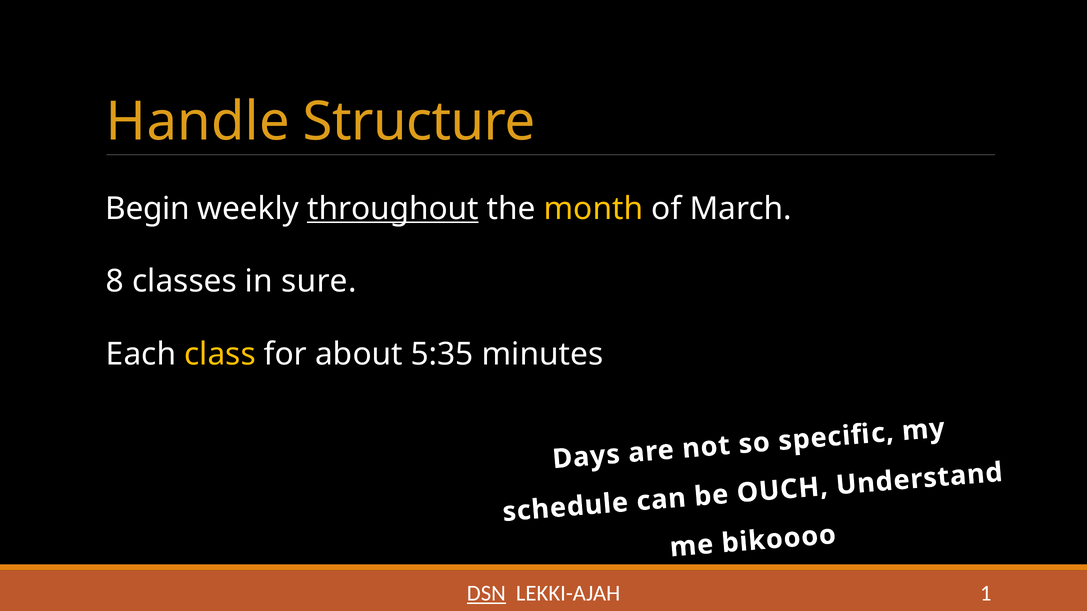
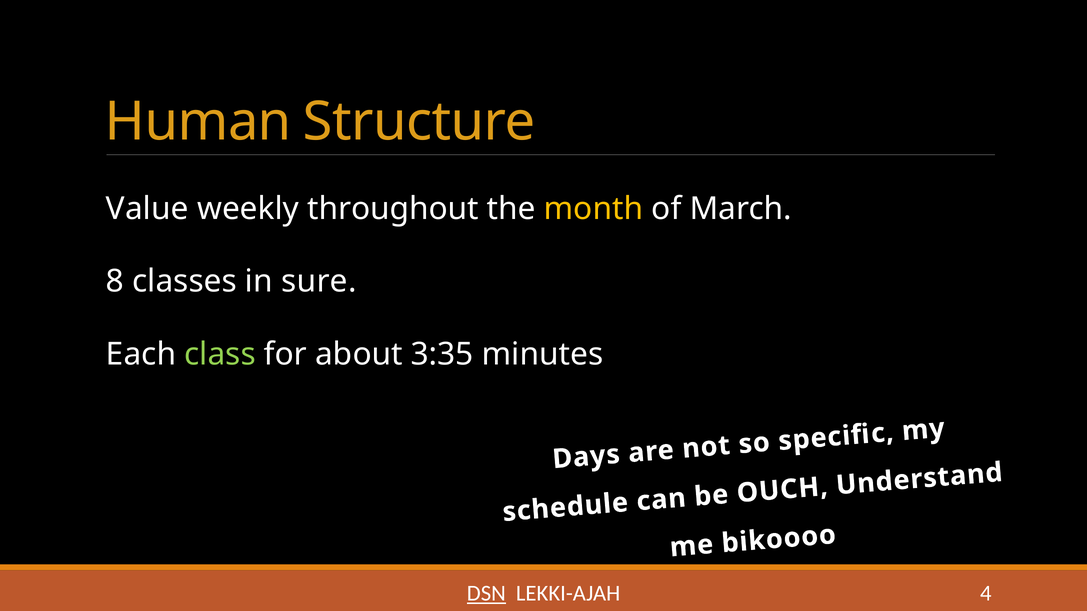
Handle: Handle -> Human
Begin: Begin -> Value
throughout underline: present -> none
class colour: yellow -> light green
5:35: 5:35 -> 3:35
1: 1 -> 4
